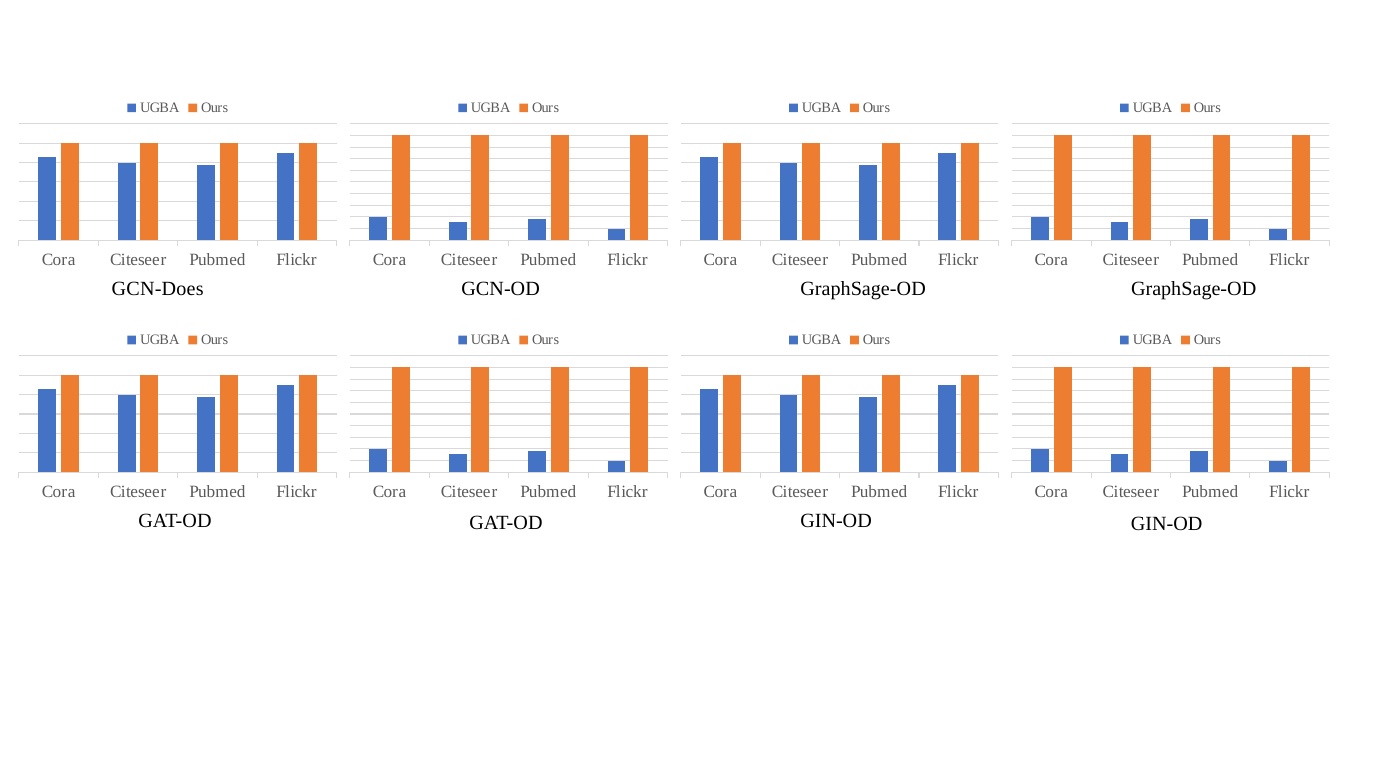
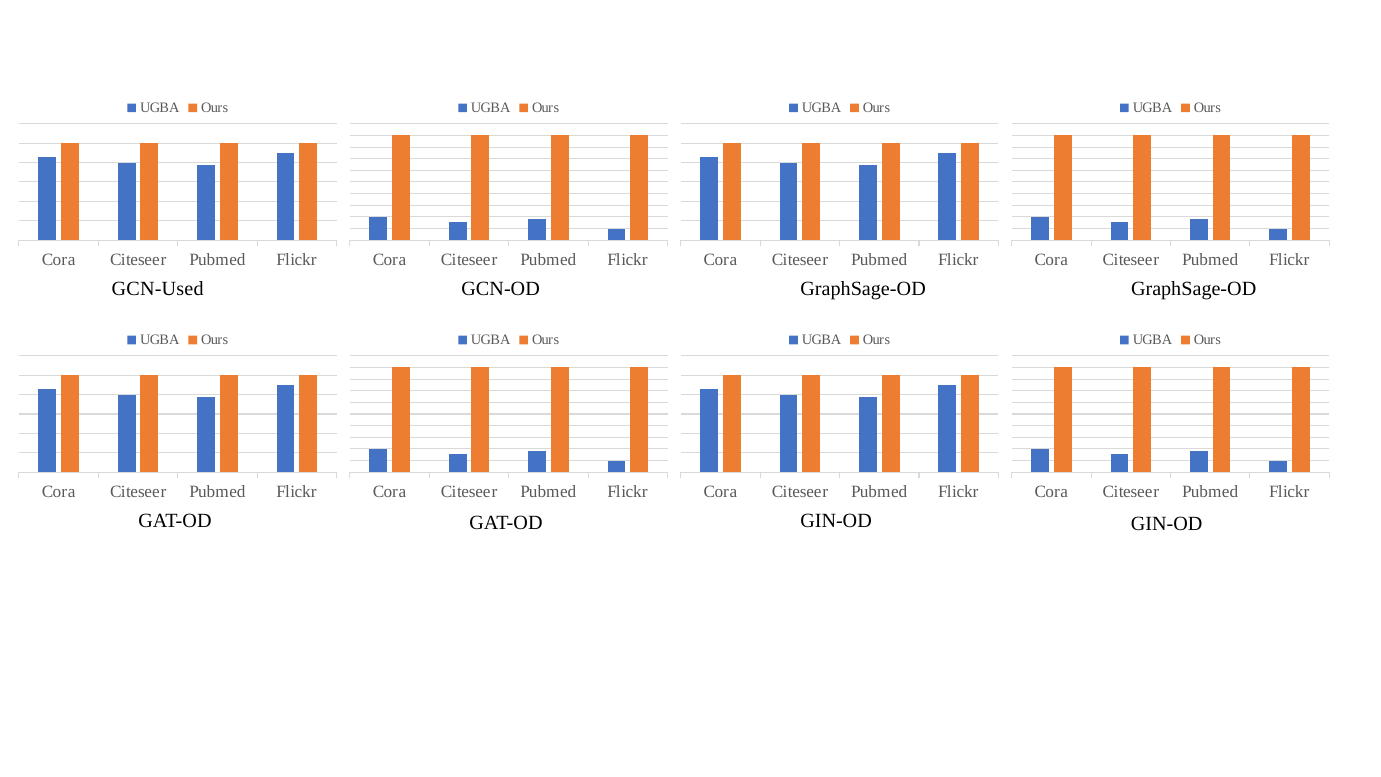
GCN-Does: GCN-Does -> GCN-Used
